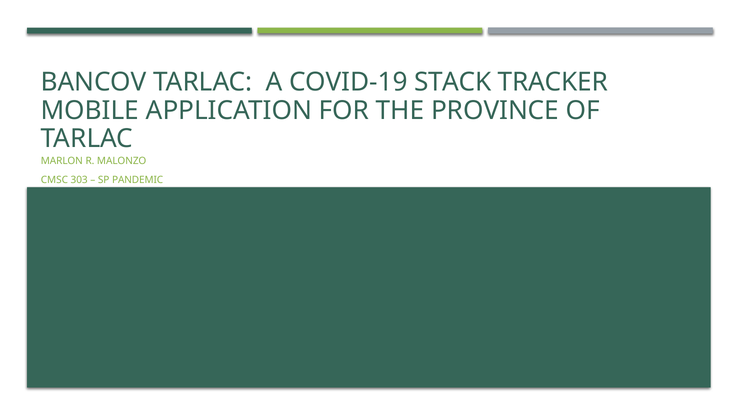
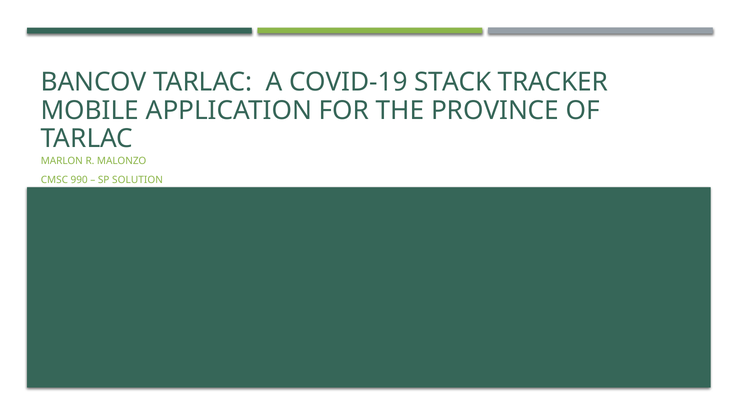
303: 303 -> 990
PANDEMIC: PANDEMIC -> SOLUTION
